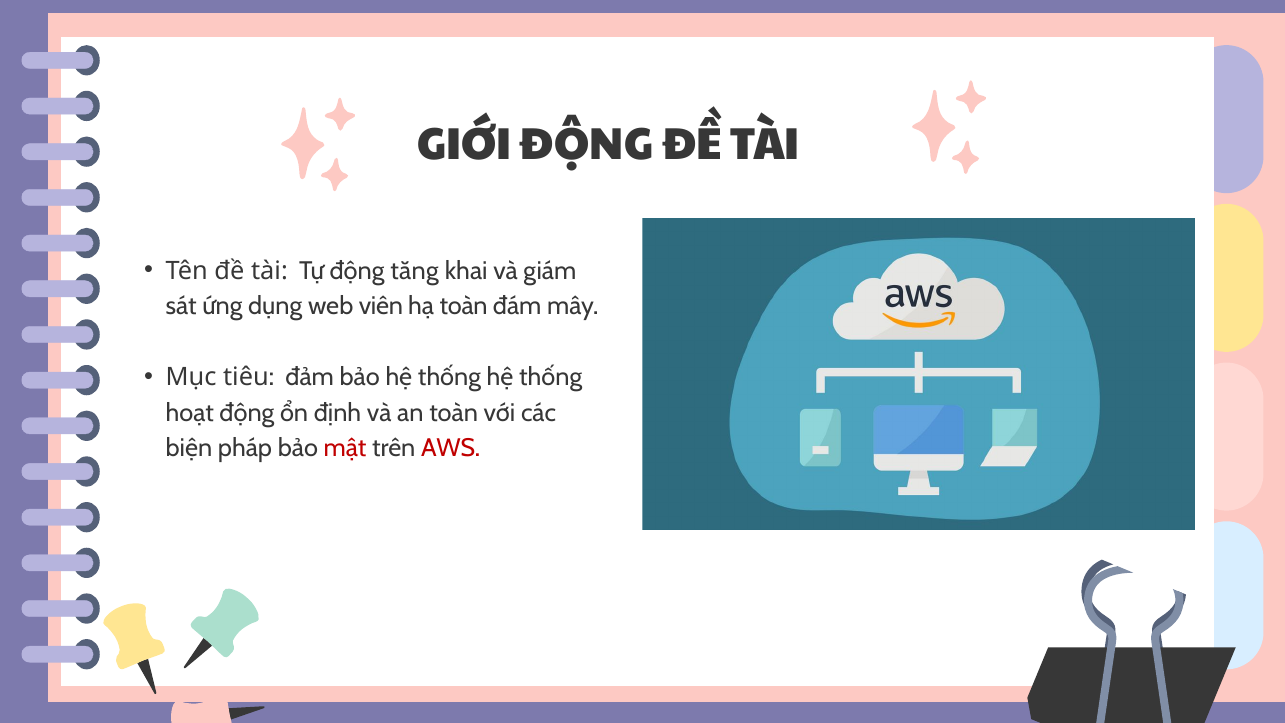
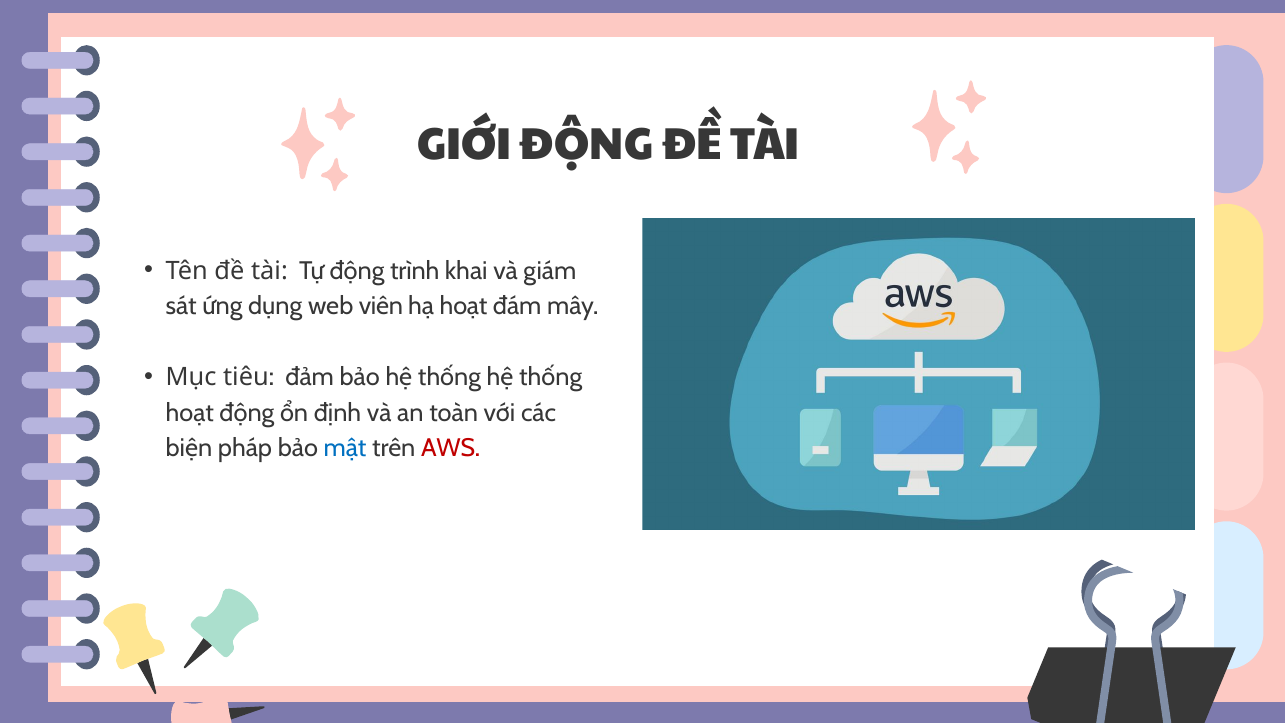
tăng: tăng -> trình
hạ toàn: toàn -> hoạt
mật colour: red -> blue
